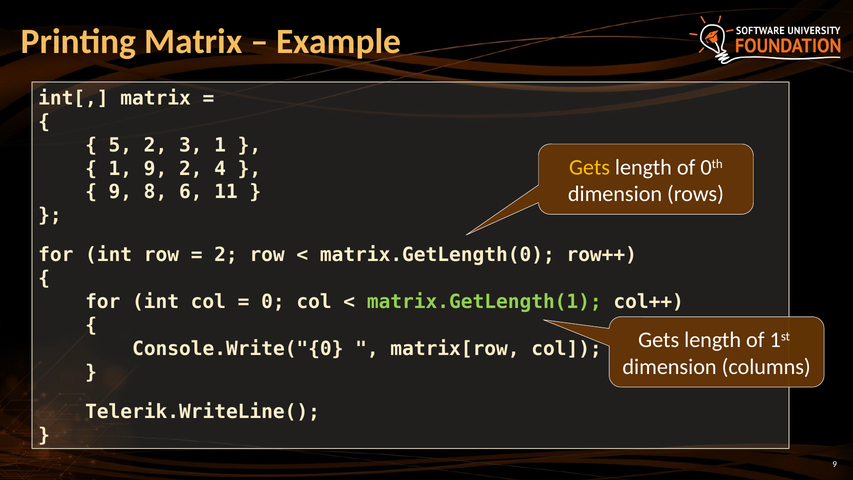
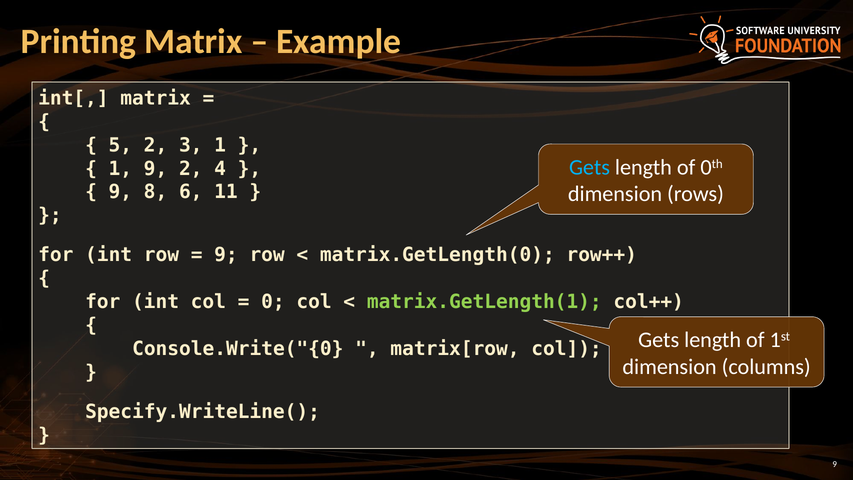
Gets at (590, 167) colour: yellow -> light blue
2 at (226, 255): 2 -> 9
Telerik.WriteLine(: Telerik.WriteLine( -> Specify.WriteLine(
